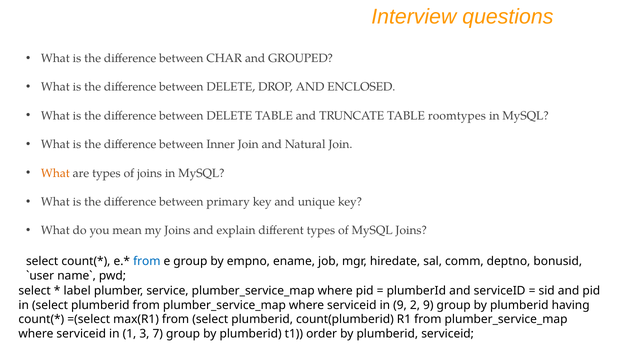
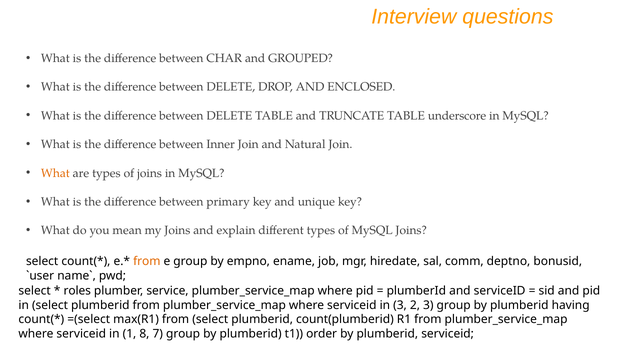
roomtypes: roomtypes -> underscore
from at (147, 261) colour: blue -> orange
label: label -> roles
in 9: 9 -> 3
2 9: 9 -> 3
3: 3 -> 8
